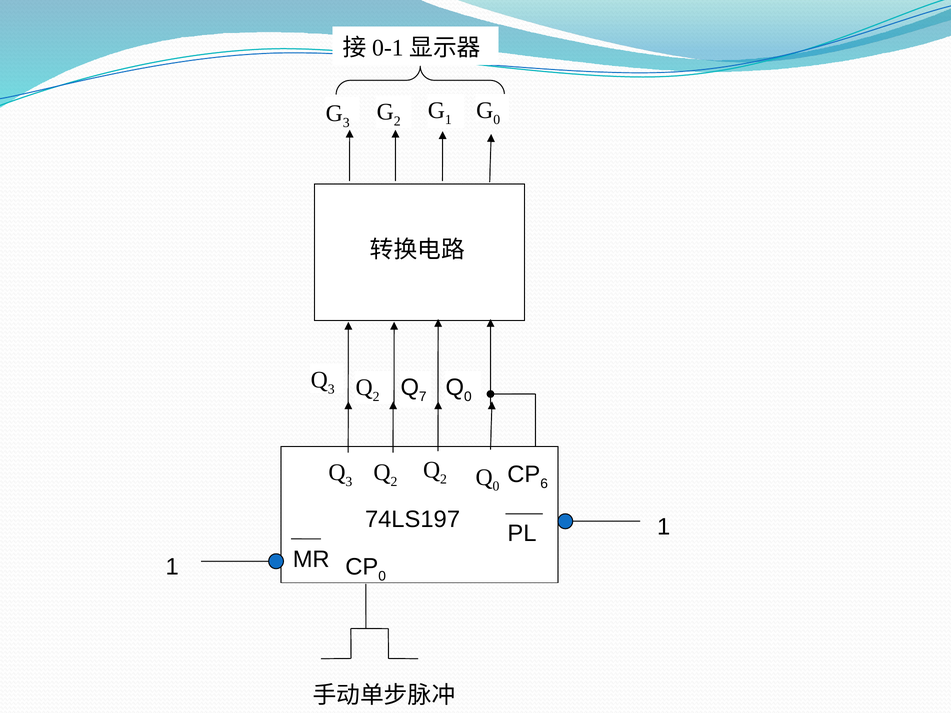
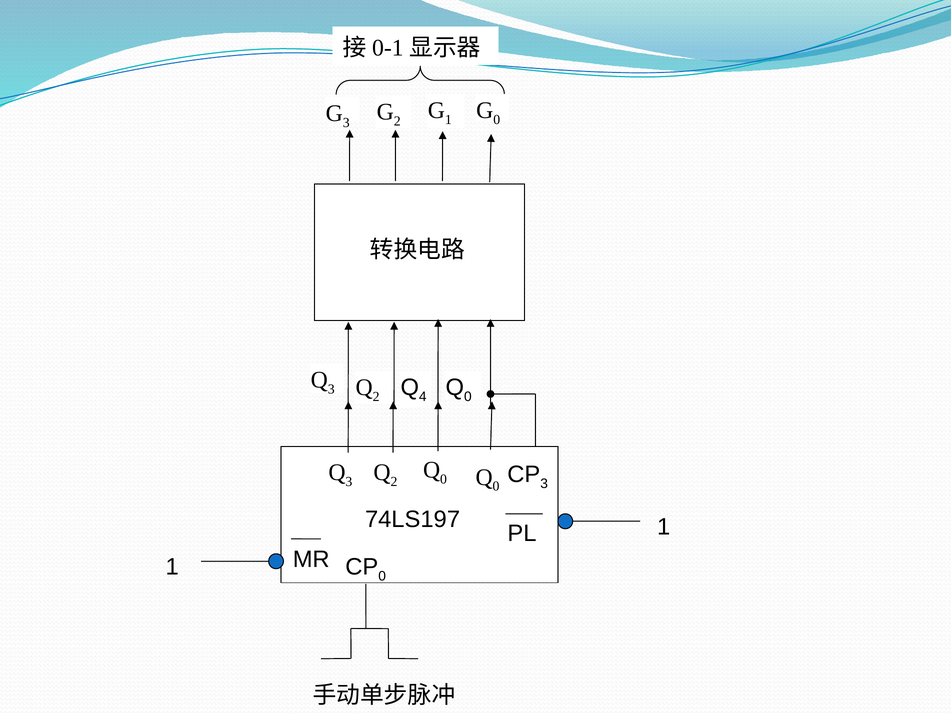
7: 7 -> 4
2 at (444, 479): 2 -> 0
6 at (544, 484): 6 -> 3
